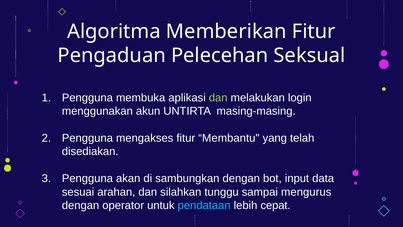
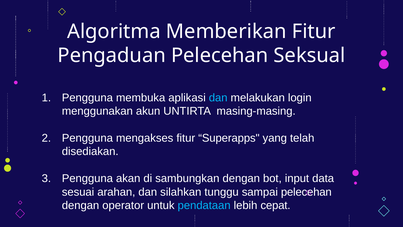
dan at (218, 98) colour: light green -> light blue
Membantu: Membantu -> Superapps
sampai mengurus: mengurus -> pelecehan
